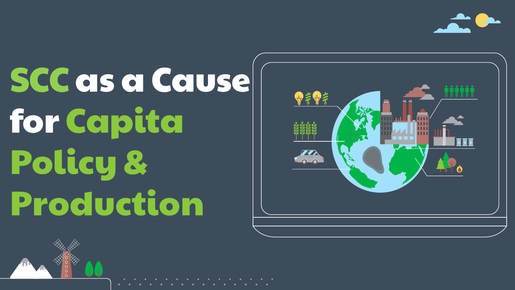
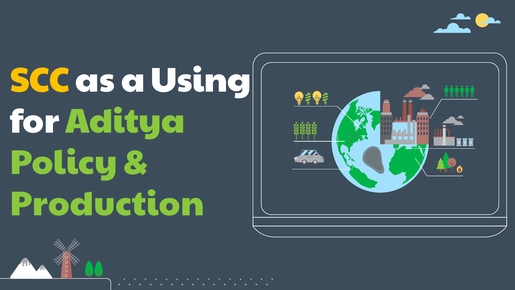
SCC colour: light green -> yellow
Cause: Cause -> Using
Capita: Capita -> Aditya
